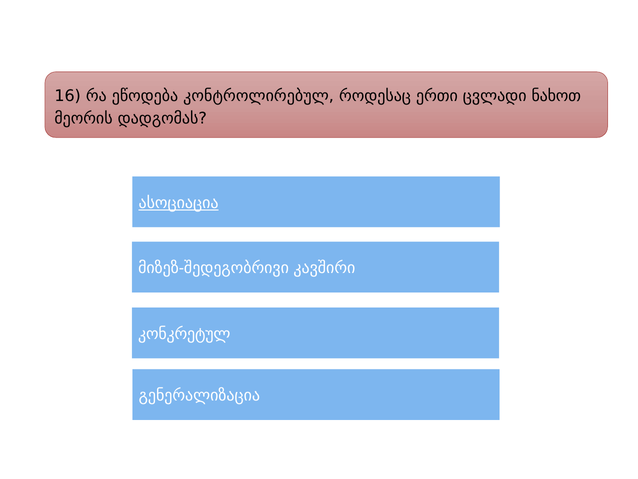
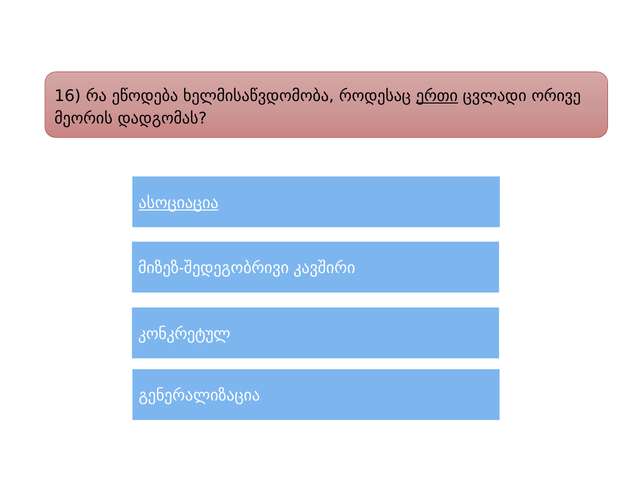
კონტროლირებულ: კონტროლირებულ -> ხელმისაწვდომობა
ერთი underline: none -> present
ნახოთ: ნახოთ -> ორივე
